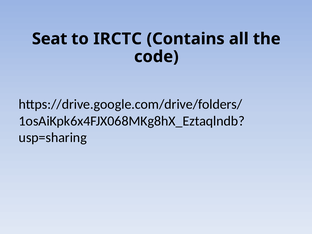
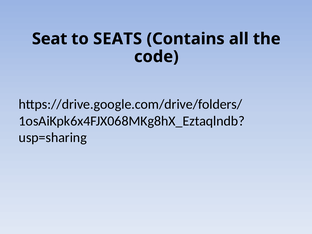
IRCTC: IRCTC -> SEATS
